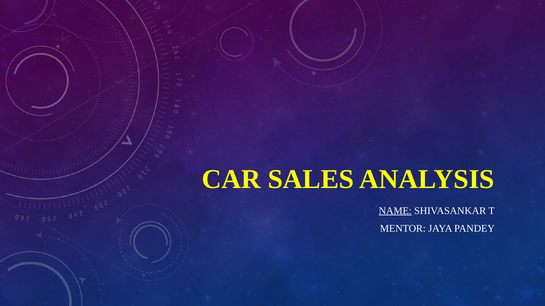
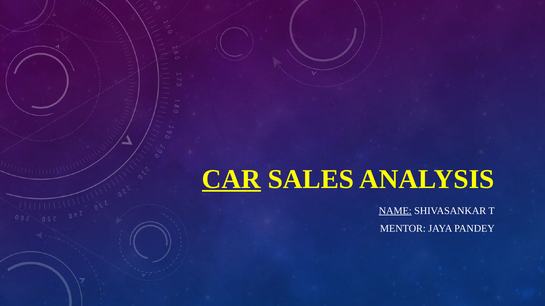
CAR underline: none -> present
